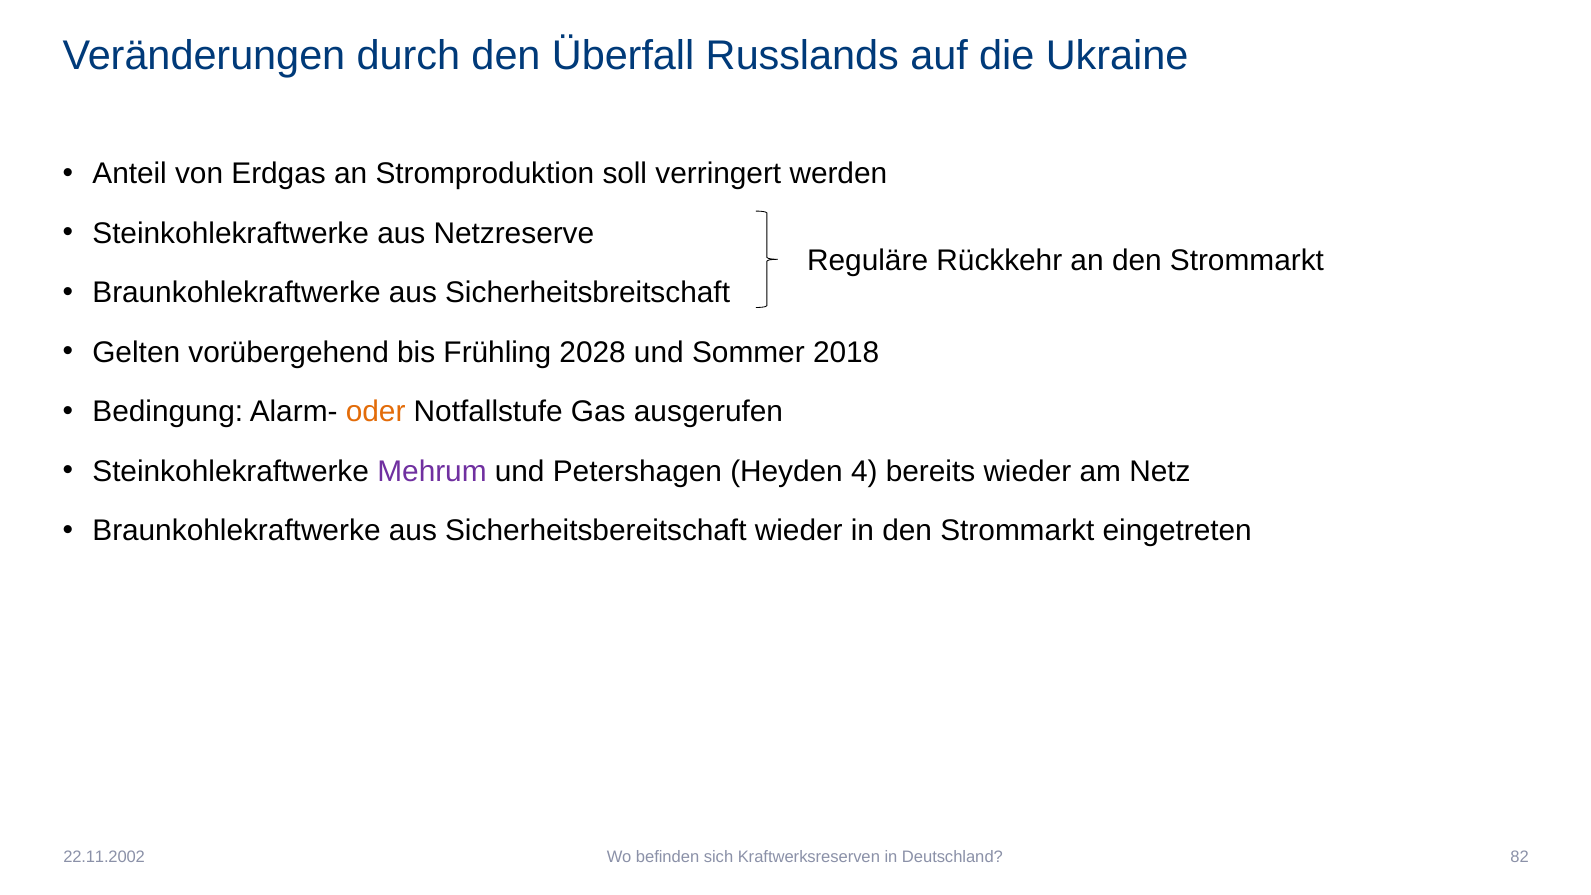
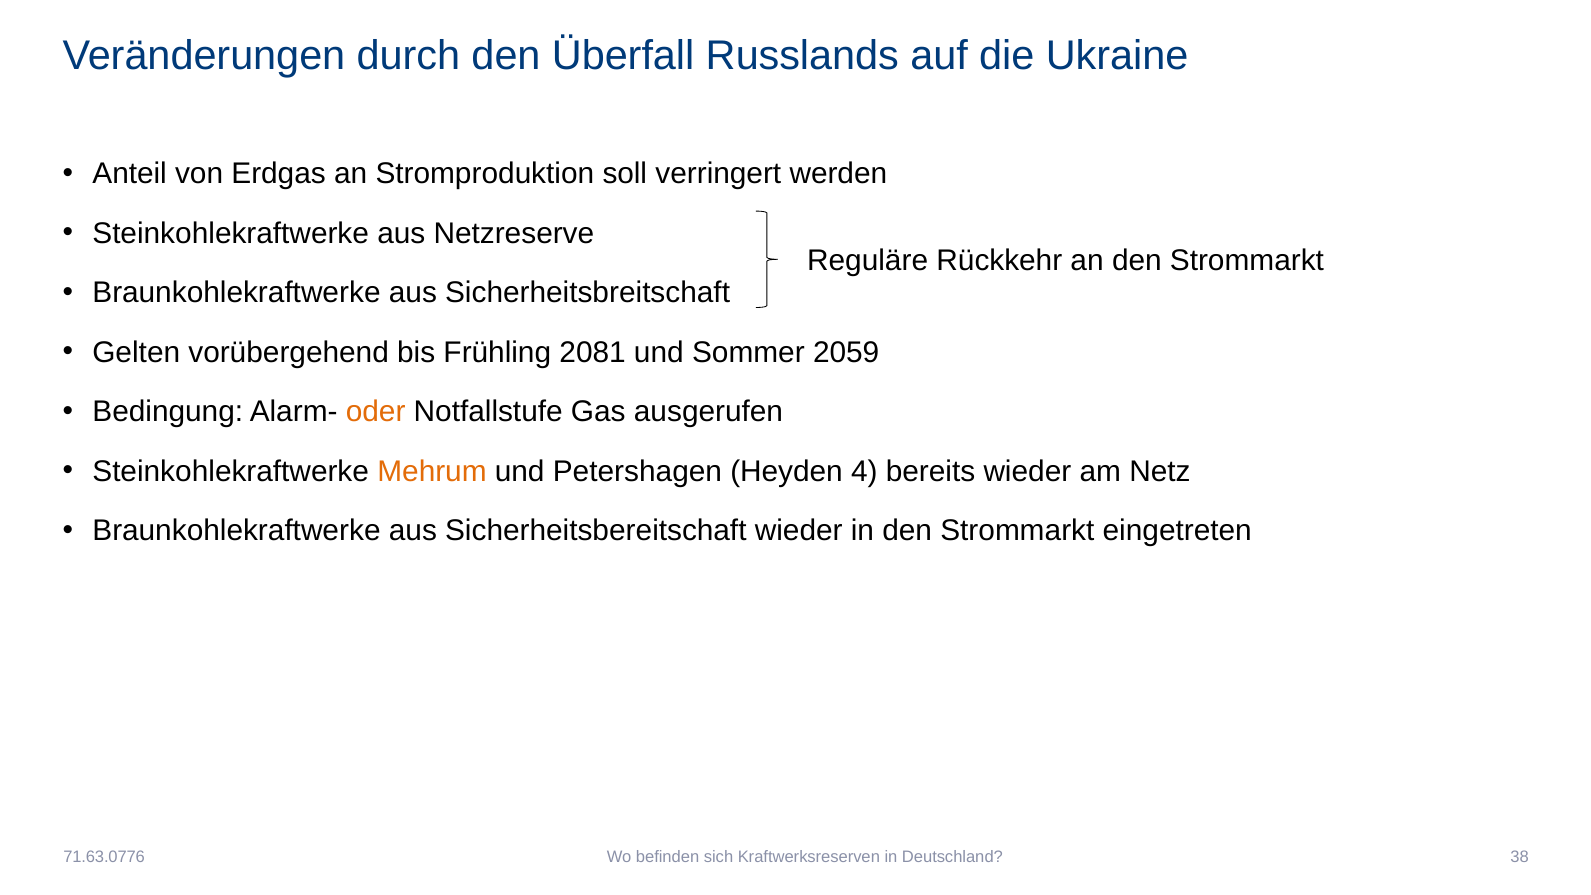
2028: 2028 -> 2081
2018: 2018 -> 2059
Mehrum colour: purple -> orange
22.11.2002: 22.11.2002 -> 71.63.0776
82: 82 -> 38
